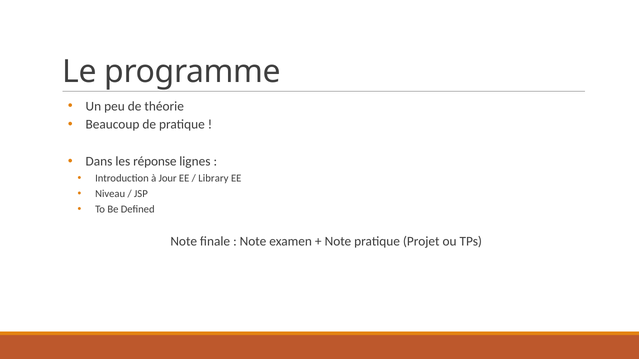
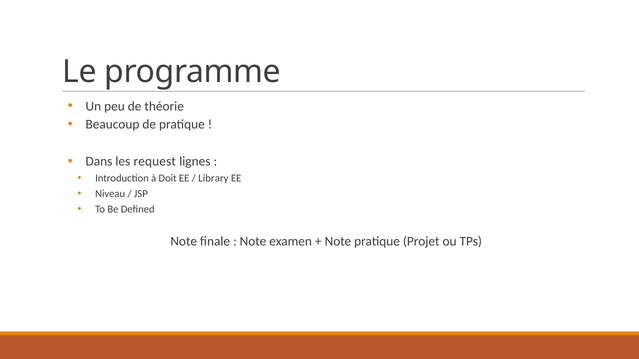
réponse: réponse -> request
Jour: Jour -> Doit
